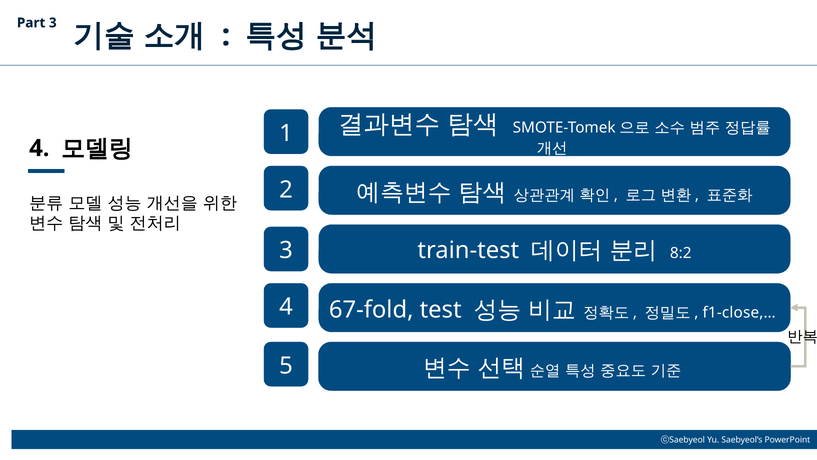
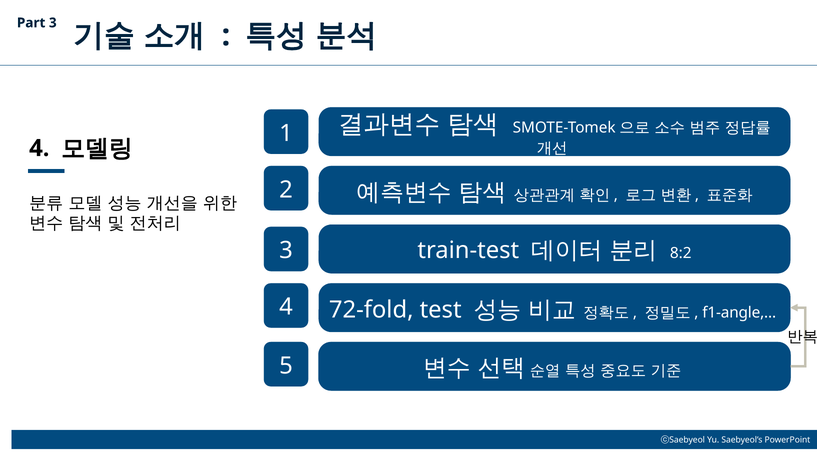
67-fold: 67-fold -> 72-fold
f1-close,…: f1-close,… -> f1-angle,…
